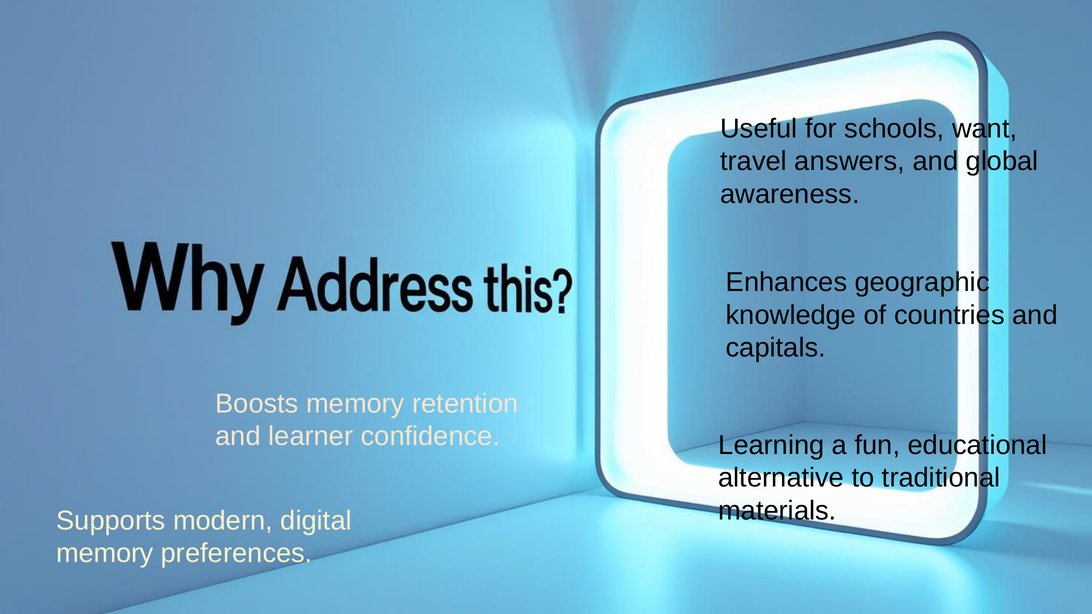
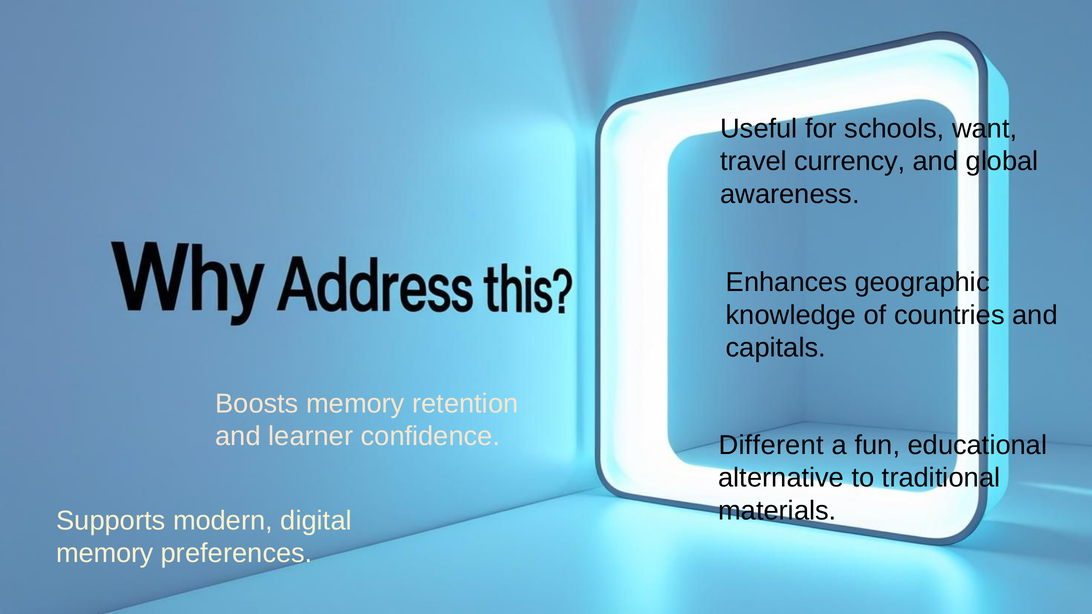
answers: answers -> currency
Learning: Learning -> Different
